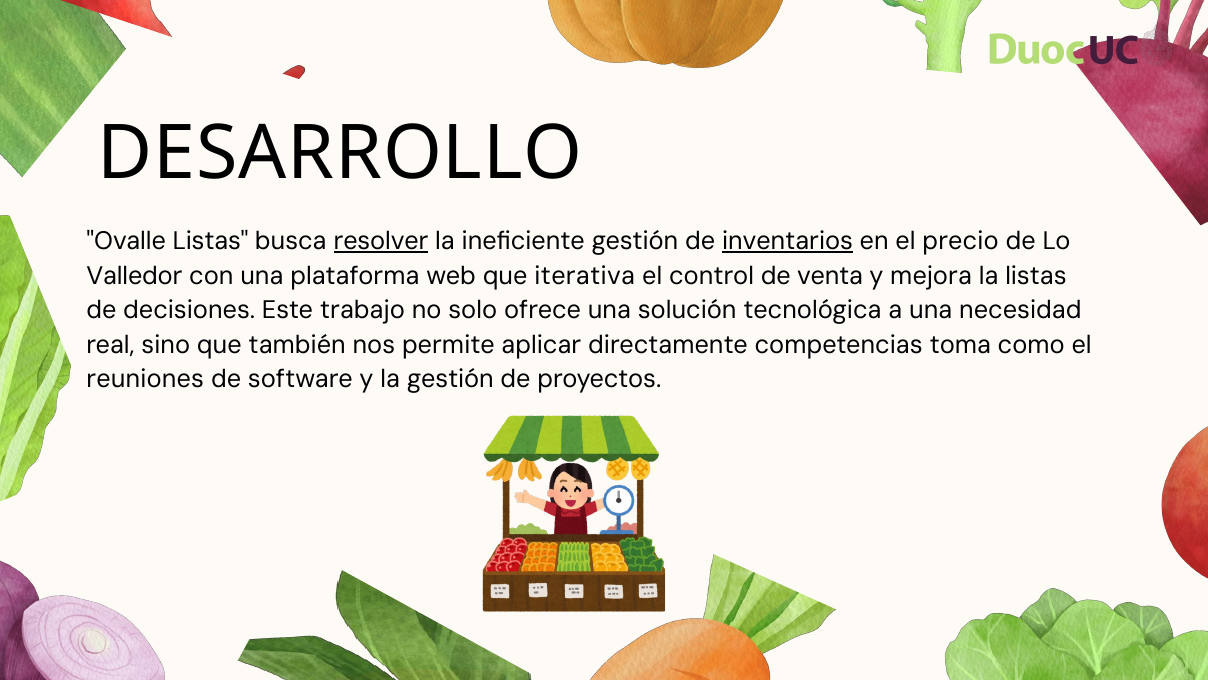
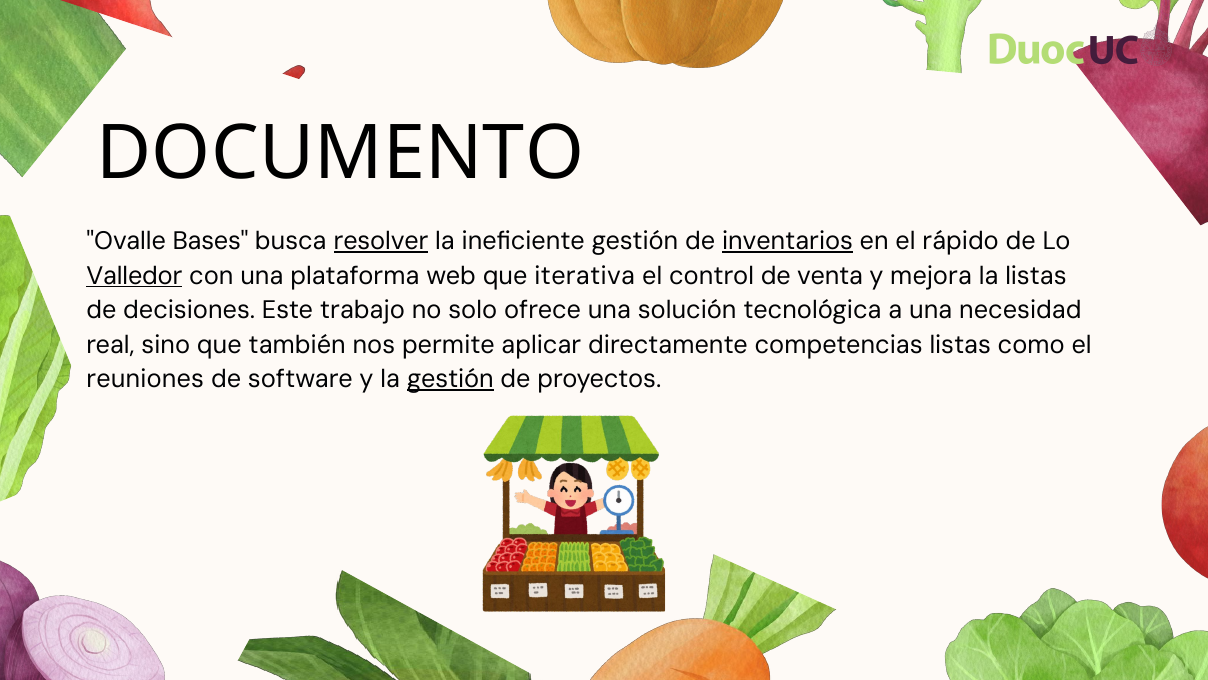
DESARROLLO: DESARROLLO -> DOCUMENTO
Ovalle Listas: Listas -> Bases
precio: precio -> rápido
Valledor underline: none -> present
competencias toma: toma -> listas
gestión at (450, 379) underline: none -> present
